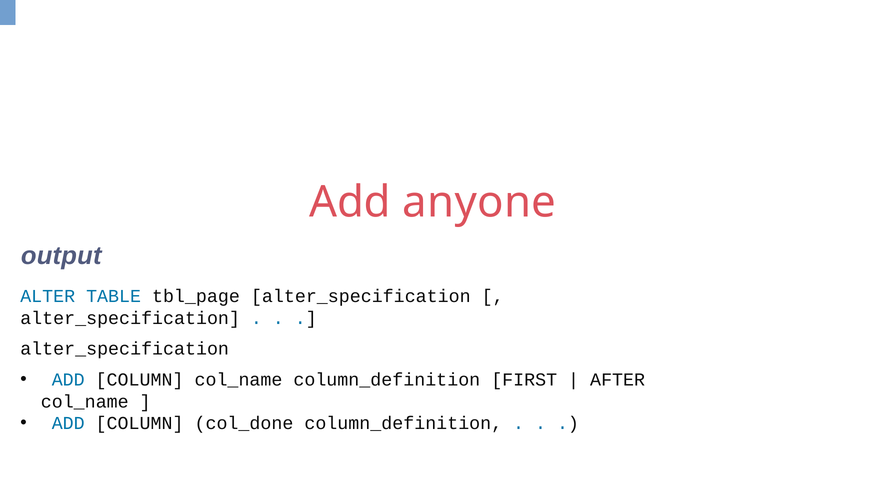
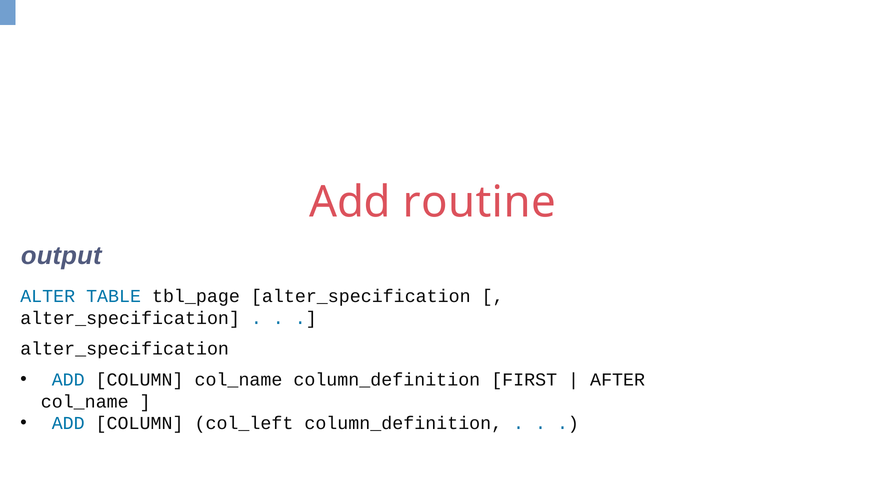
anyone: anyone -> routine
col_done: col_done -> col_left
